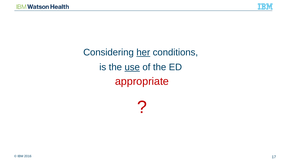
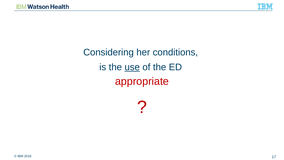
her underline: present -> none
